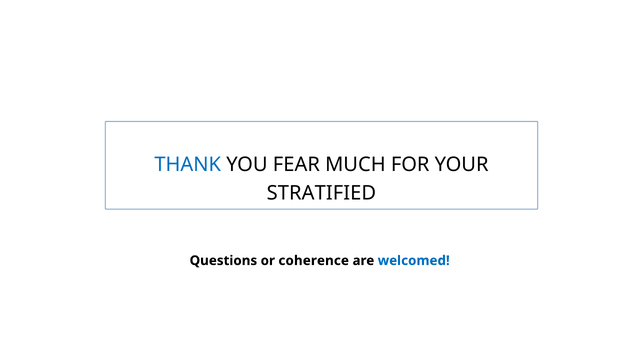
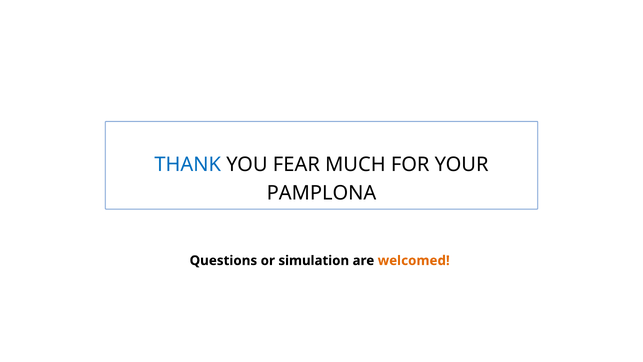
STRATIFIED: STRATIFIED -> PAMPLONA
coherence: coherence -> simulation
welcomed colour: blue -> orange
